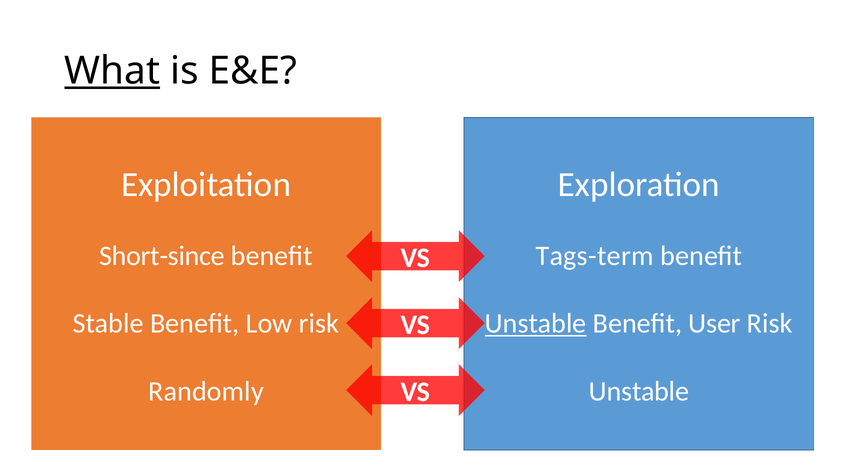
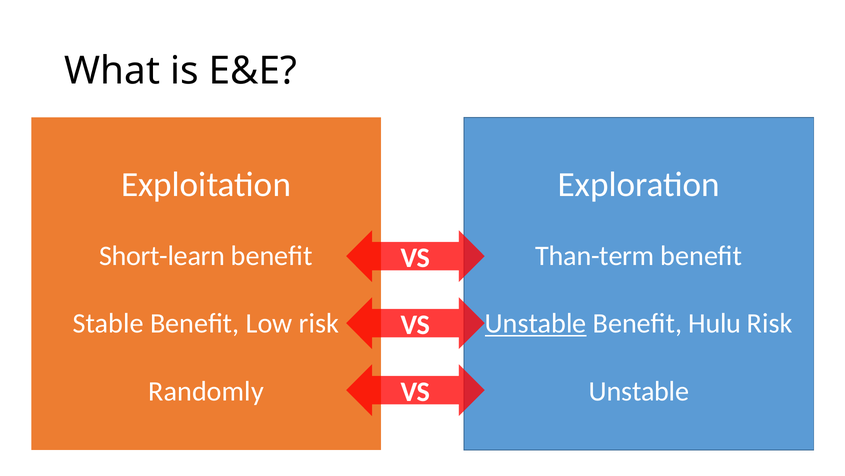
What underline: present -> none
Short-since: Short-since -> Short-learn
Tags-term: Tags-term -> Than-term
User: User -> Hulu
